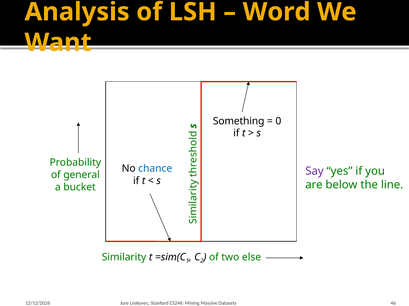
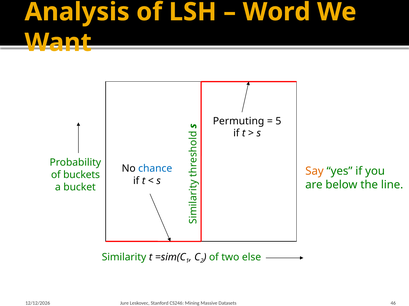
Something: Something -> Permuting
0: 0 -> 5
Say colour: purple -> orange
general: general -> buckets
